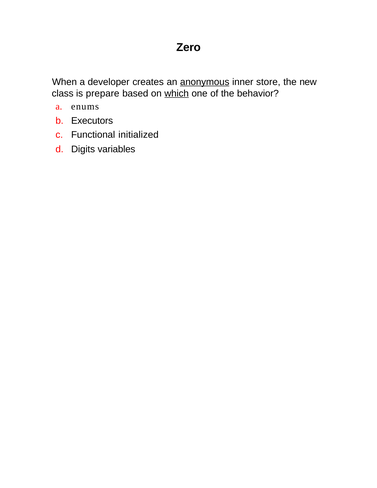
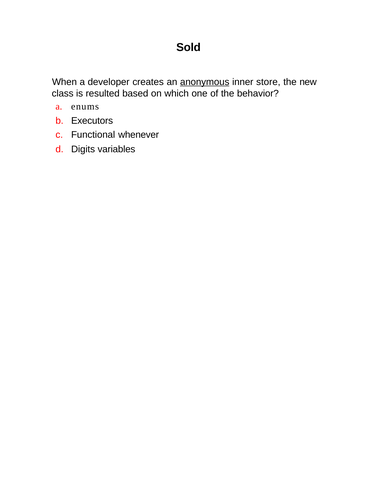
Zero: Zero -> Sold
prepare: prepare -> resulted
which underline: present -> none
initialized: initialized -> whenever
